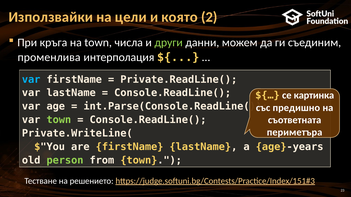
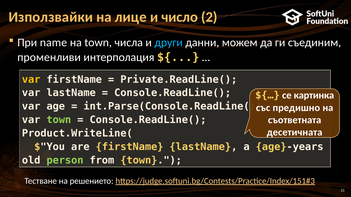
цели: цели -> лице
която: която -> число
кръга: кръга -> name
други colour: light green -> light blue
променлива: променлива -> променливи
var at (31, 80) colour: light blue -> yellow
периметъра: периметъра -> десетичната
Private.WriteLine(: Private.WriteLine( -> Product.WriteLine(
